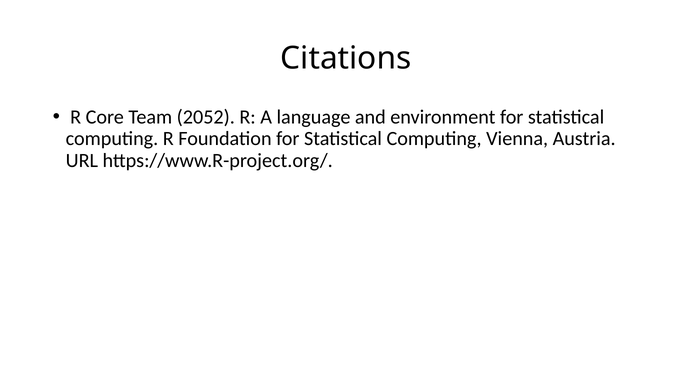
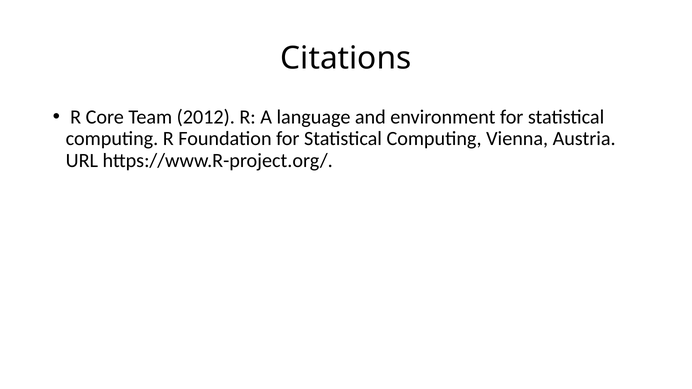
2052: 2052 -> 2012
